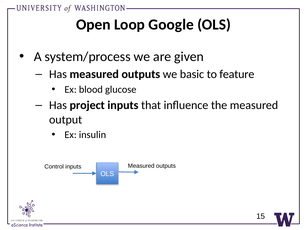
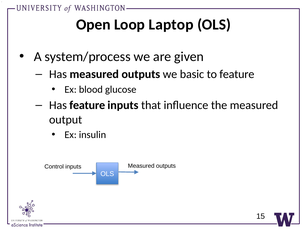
Google: Google -> Laptop
Has project: project -> feature
